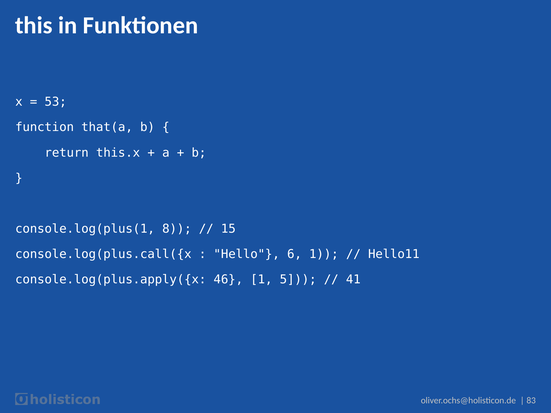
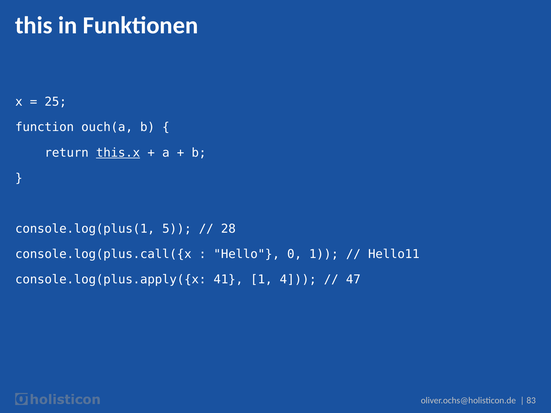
53: 53 -> 25
that(a: that(a -> ouch(a
this.x underline: none -> present
8: 8 -> 5
15: 15 -> 28
6: 6 -> 0
46: 46 -> 41
5: 5 -> 4
41: 41 -> 47
